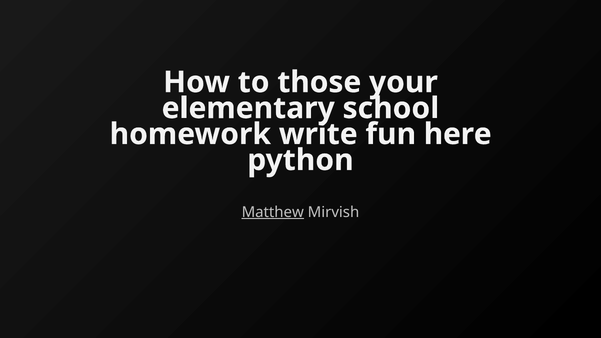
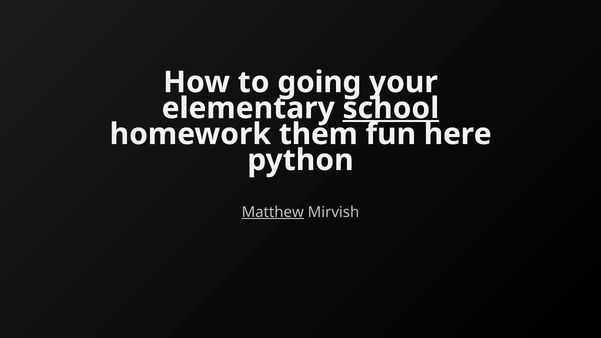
those: those -> going
school underline: none -> present
write: write -> them
